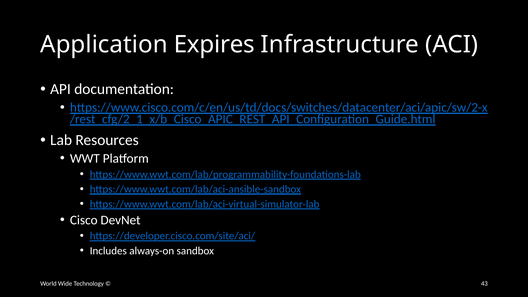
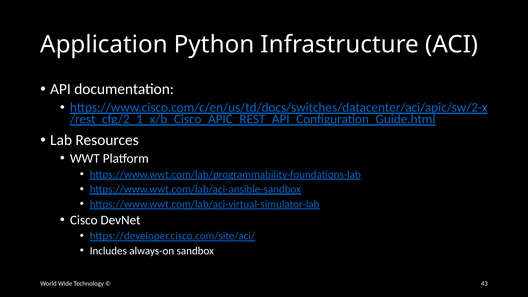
Expires: Expires -> Python
